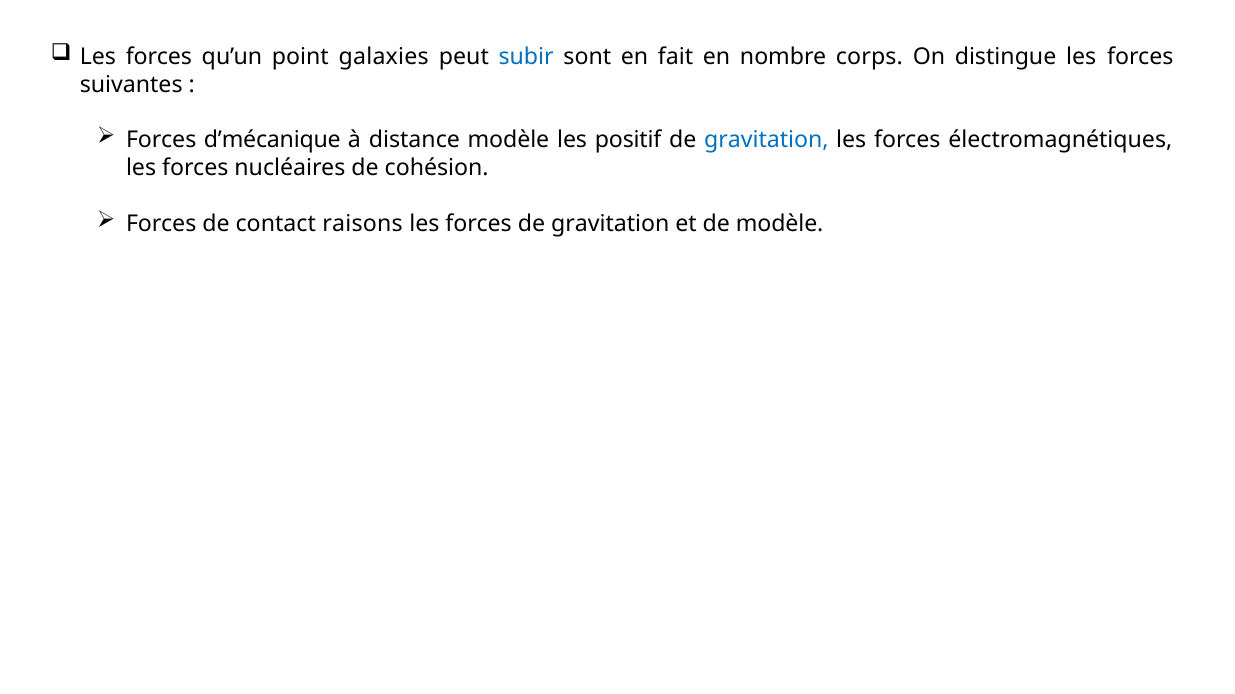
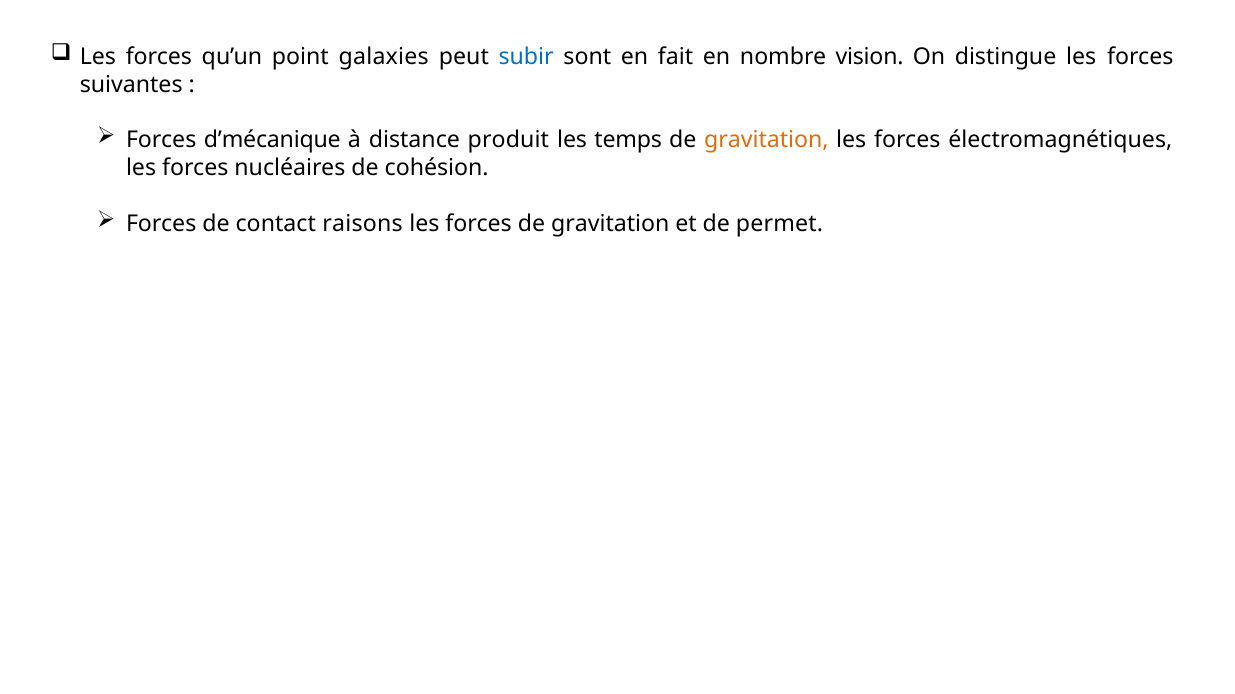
corps: corps -> vision
distance modèle: modèle -> produit
positif: positif -> temps
gravitation at (766, 140) colour: blue -> orange
de modèle: modèle -> permet
